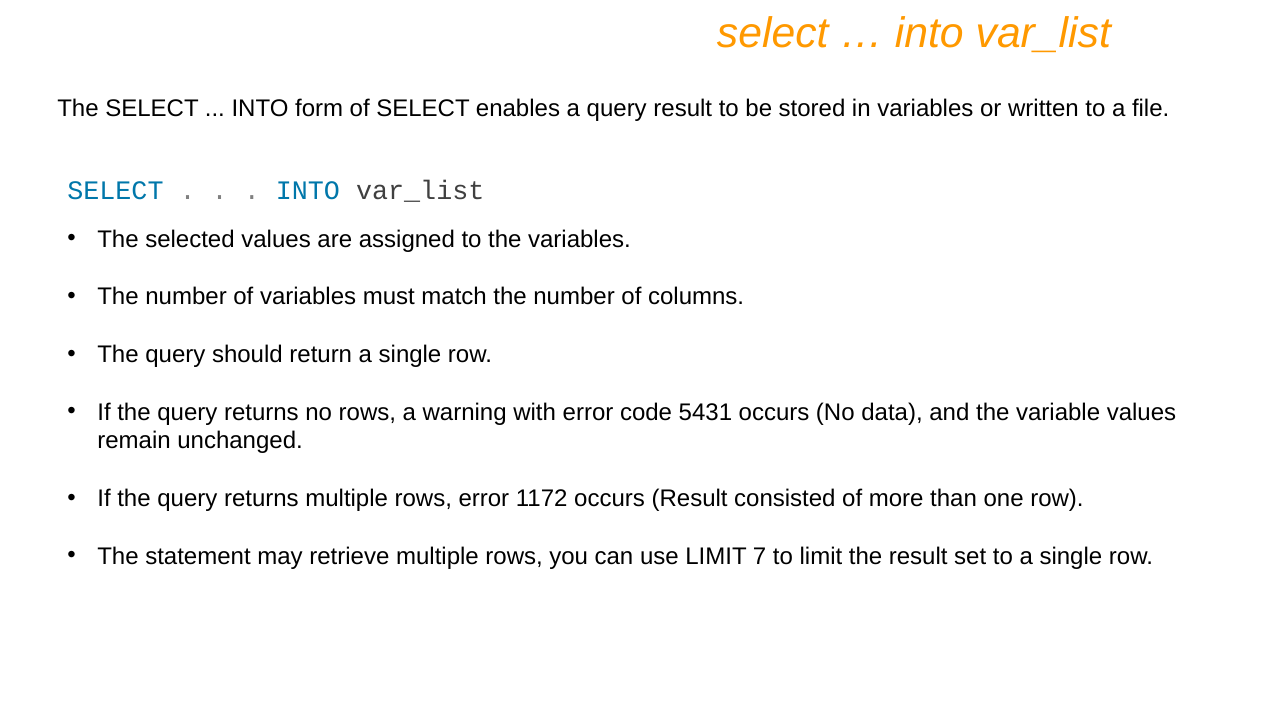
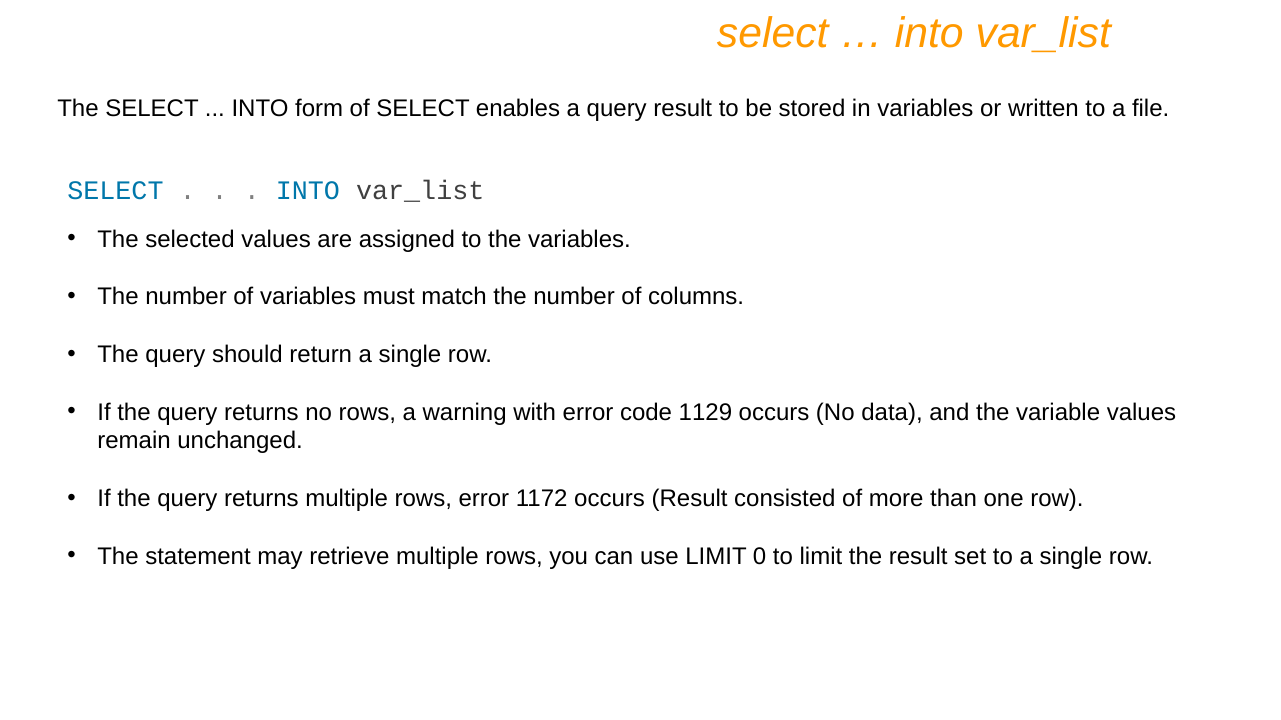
5431: 5431 -> 1129
7: 7 -> 0
